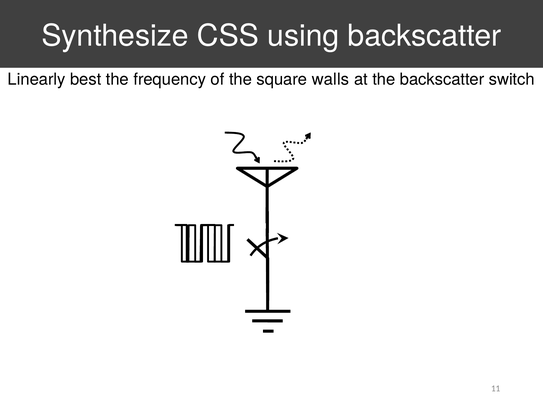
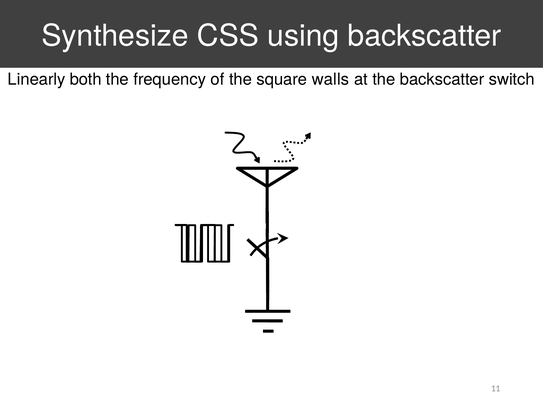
best: best -> both
